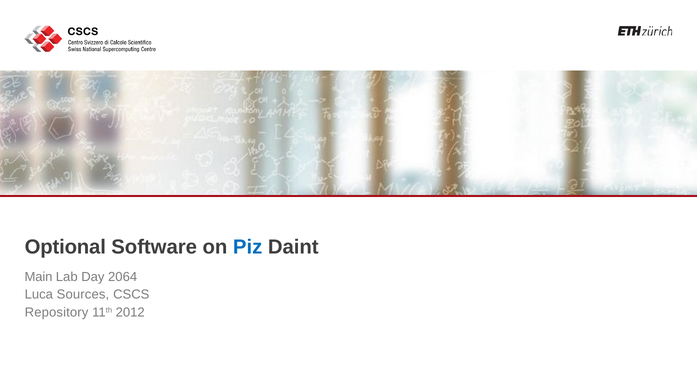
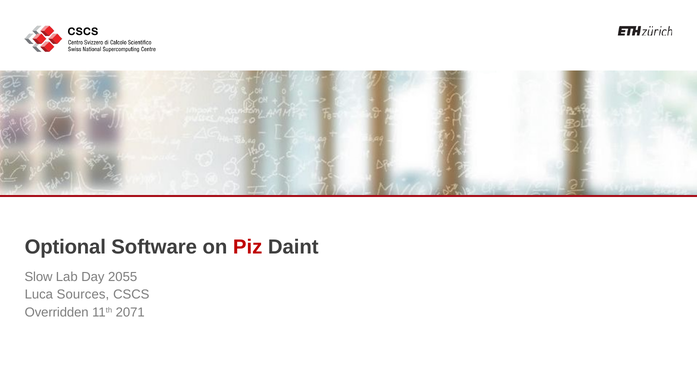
Piz colour: blue -> red
Main: Main -> Slow
2064: 2064 -> 2055
Repository: Repository -> Overridden
2012: 2012 -> 2071
